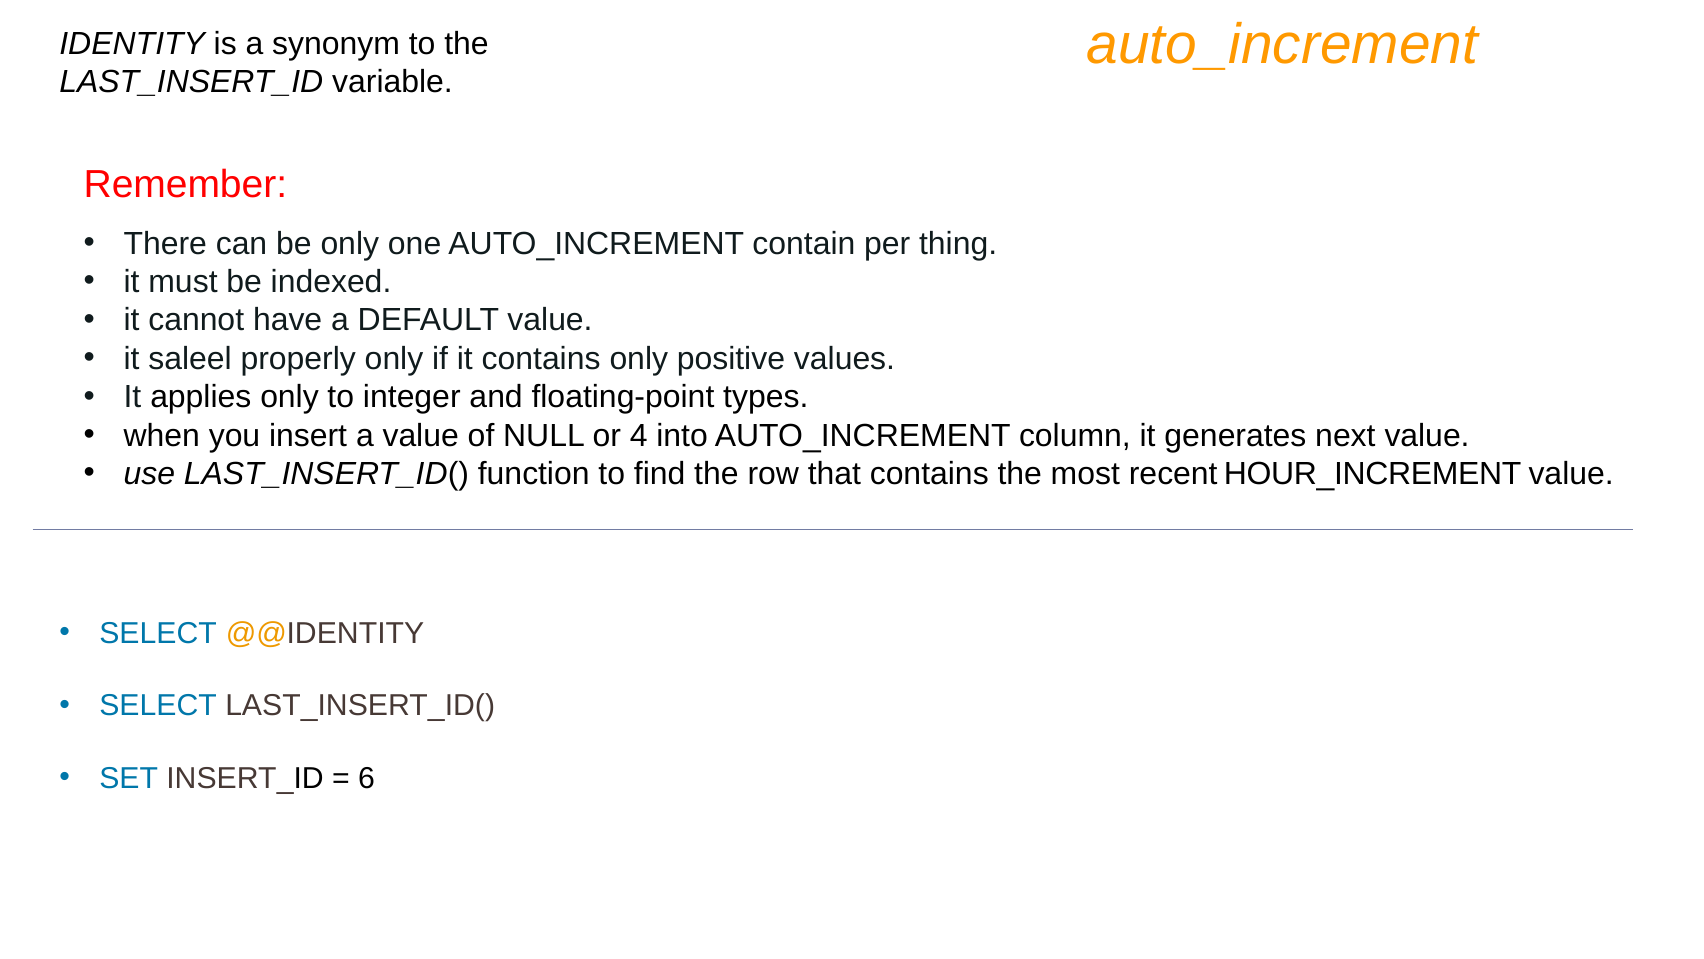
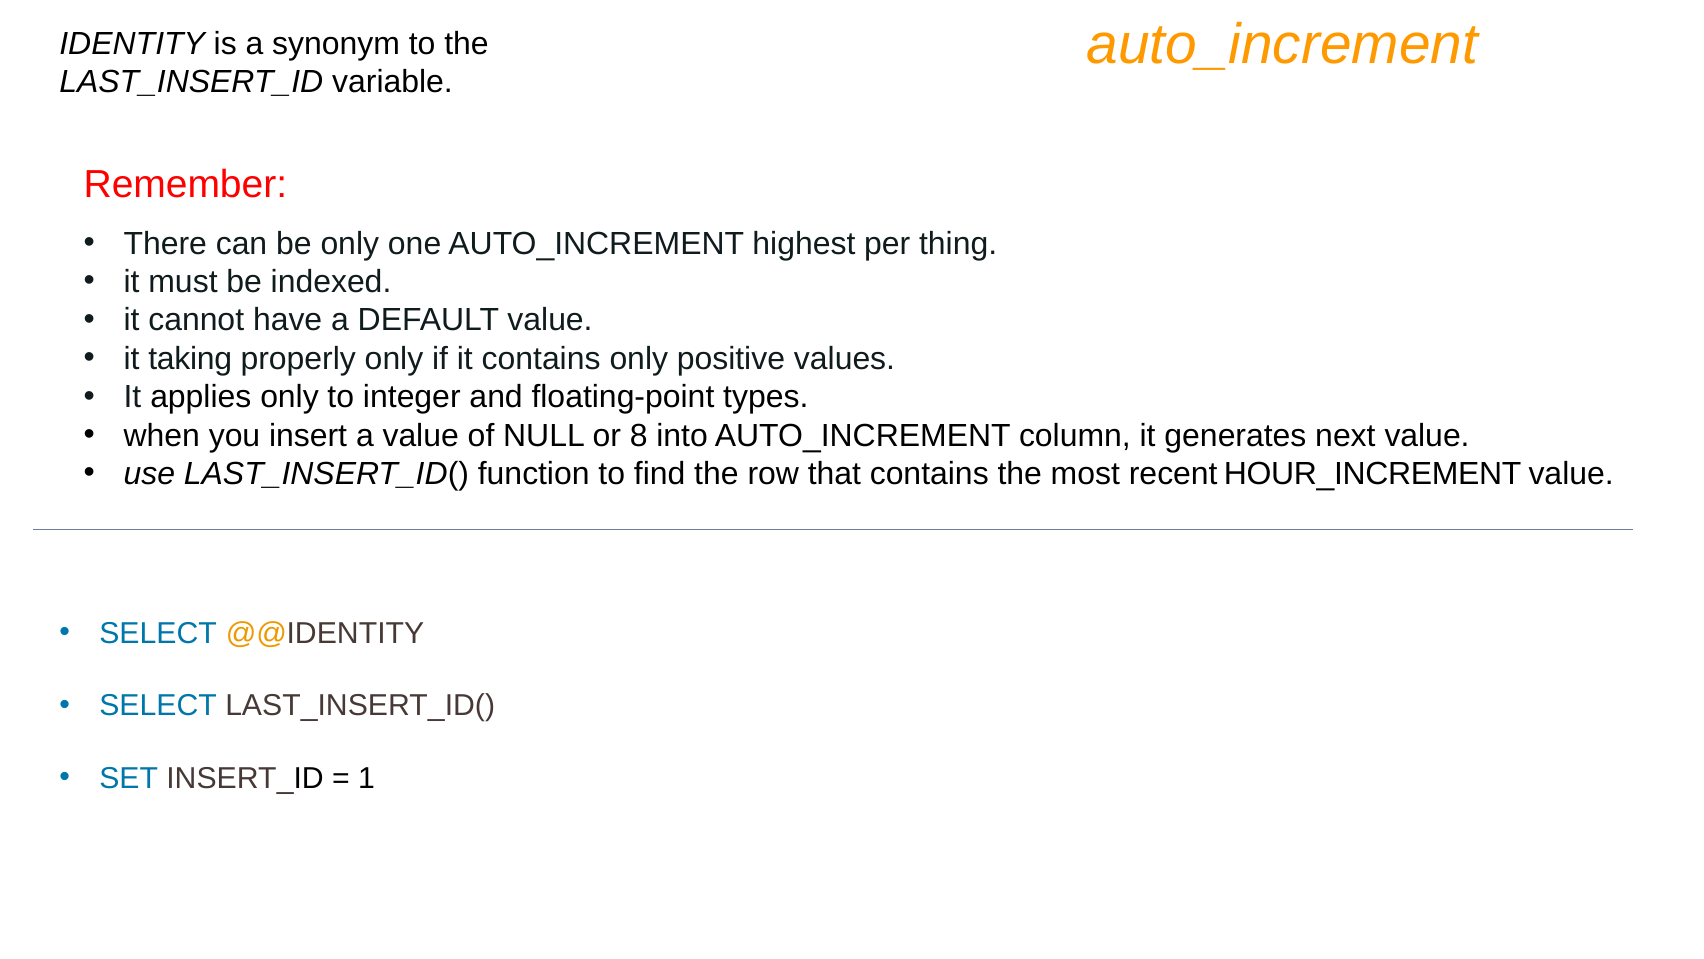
contain: contain -> highest
saleel: saleel -> taking
4: 4 -> 8
6: 6 -> 1
